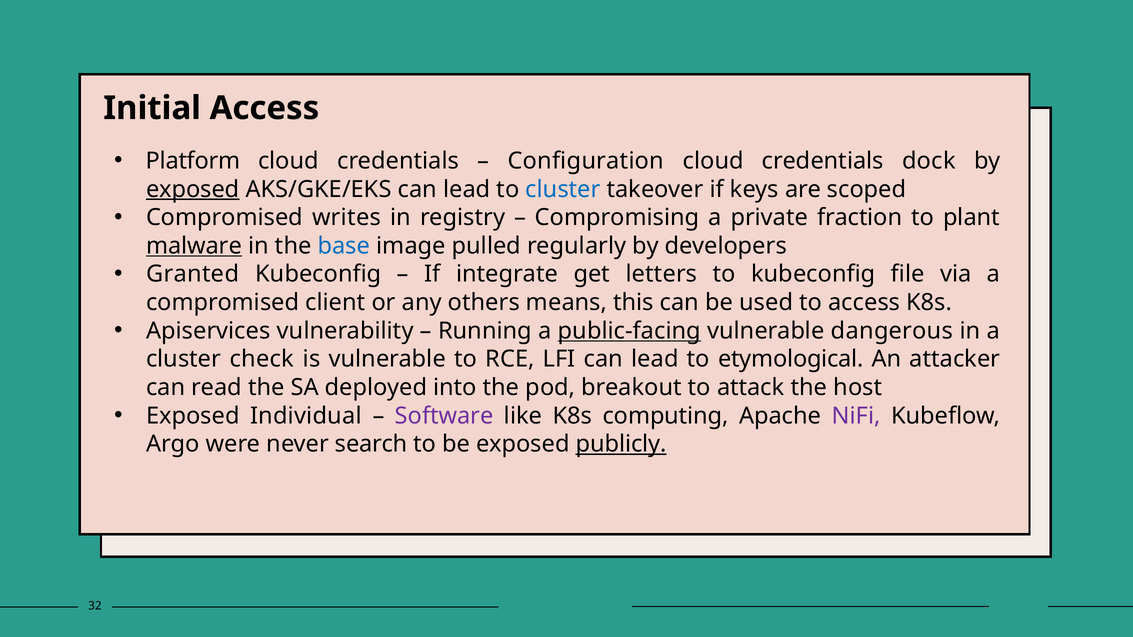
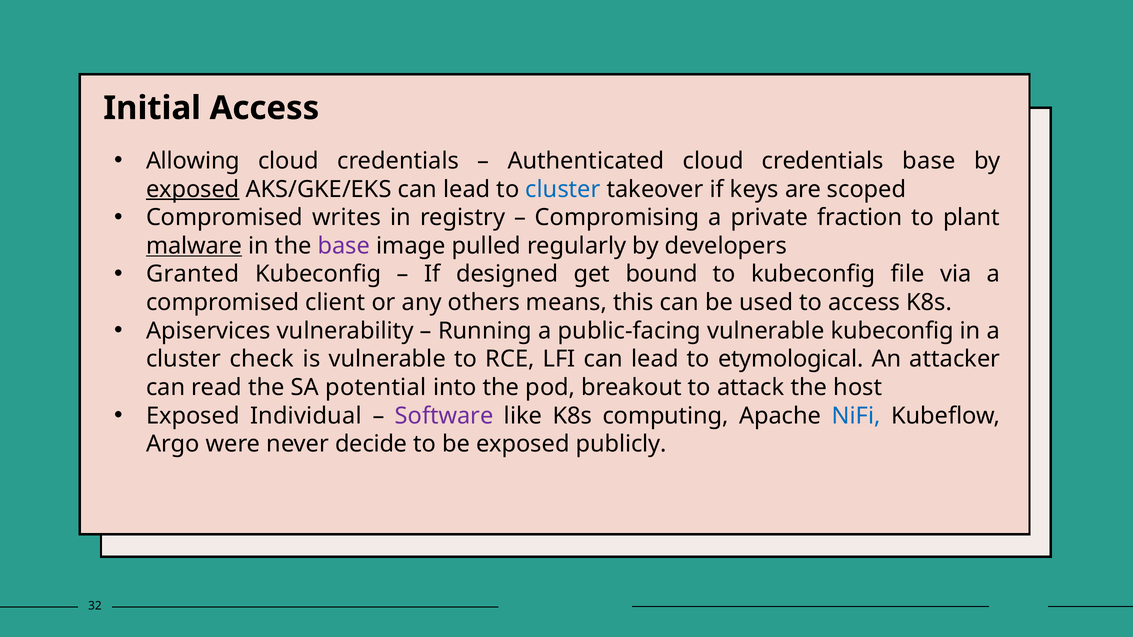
Platform: Platform -> Allowing
Configuration: Configuration -> Authenticated
credentials dock: dock -> base
base at (344, 246) colour: blue -> purple
integrate: integrate -> designed
letters: letters -> bound
public-facing underline: present -> none
vulnerable dangerous: dangerous -> kubeconfig
deployed: deployed -> potential
NiFi colour: purple -> blue
search: search -> decide
publicly underline: present -> none
